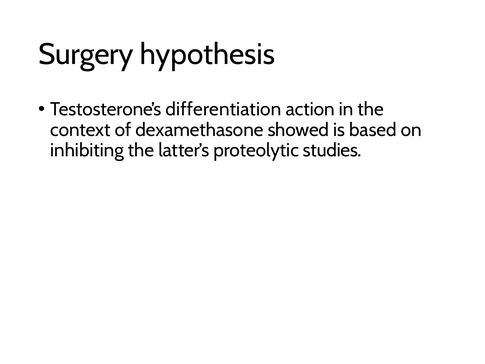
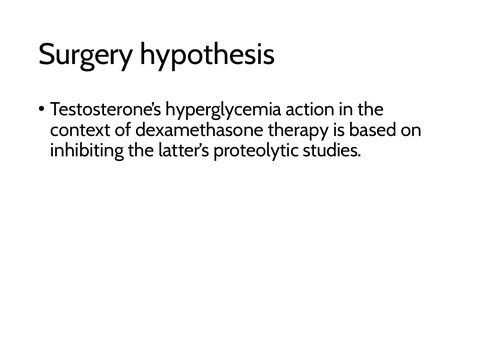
differentiation: differentiation -> hyperglycemia
showed: showed -> therapy
